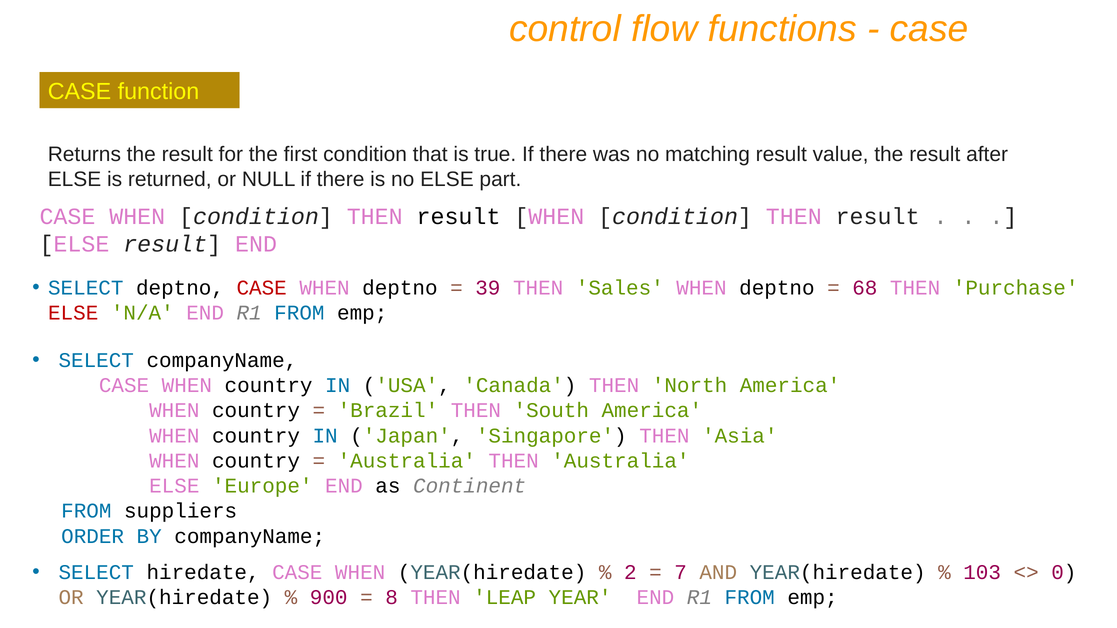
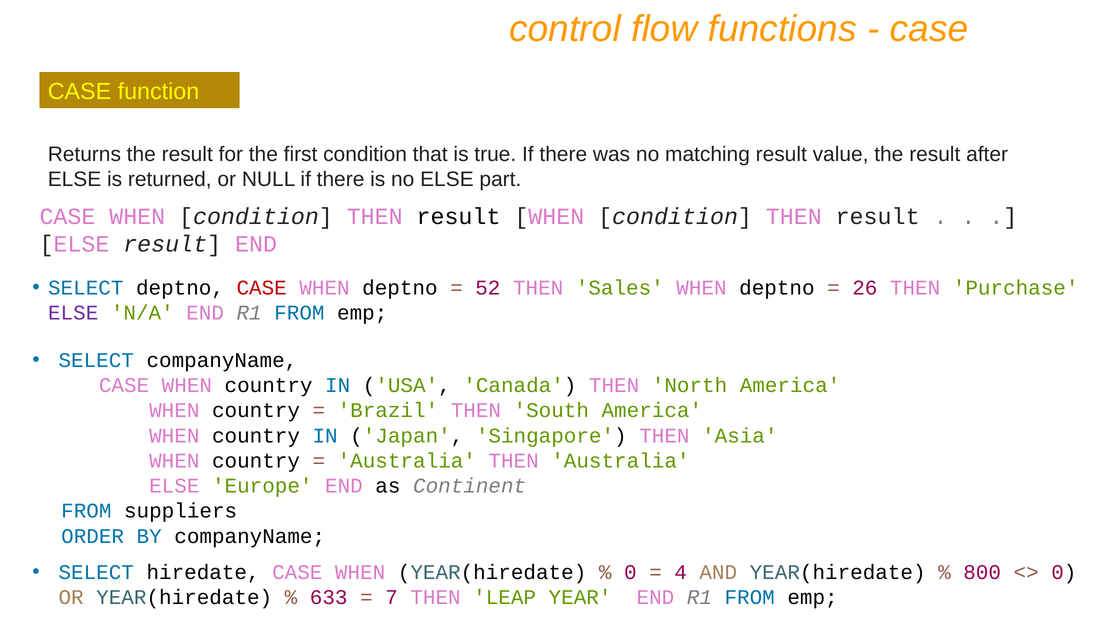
39: 39 -> 52
68: 68 -> 26
ELSE at (73, 313) colour: red -> purple
2 at (630, 573): 2 -> 0
7: 7 -> 4
103: 103 -> 800
900: 900 -> 633
8: 8 -> 7
